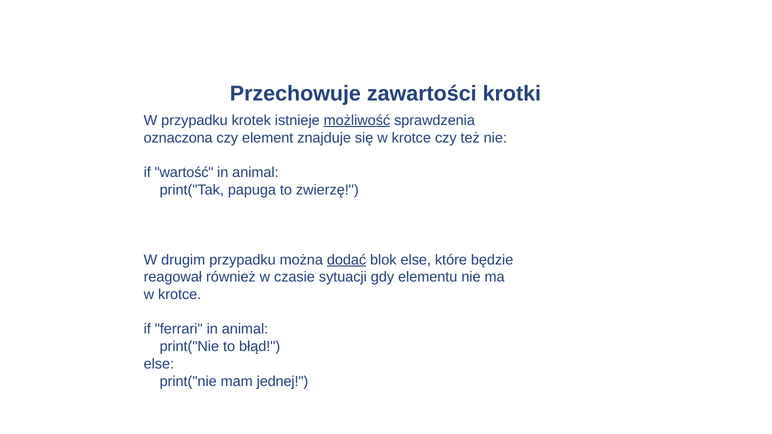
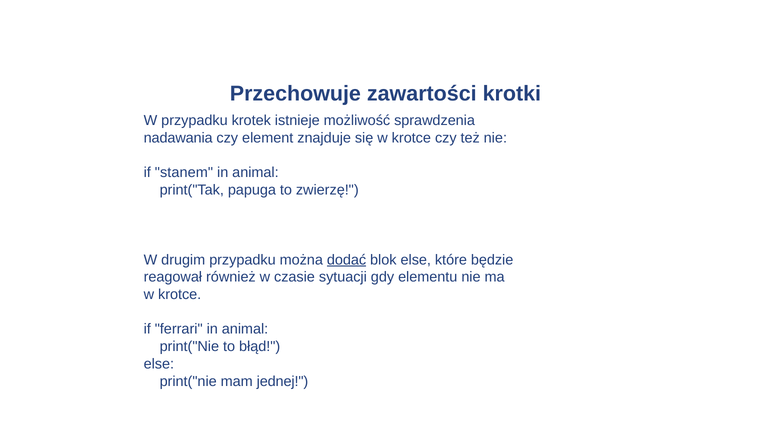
możliwość underline: present -> none
oznaczona: oznaczona -> nadawania
wartość: wartość -> stanem
